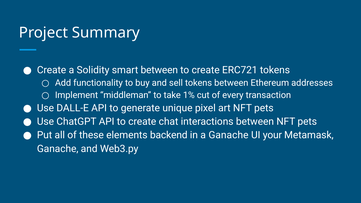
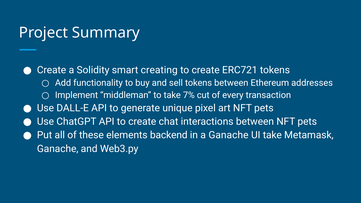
smart between: between -> creating
1%: 1% -> 7%
UI your: your -> take
